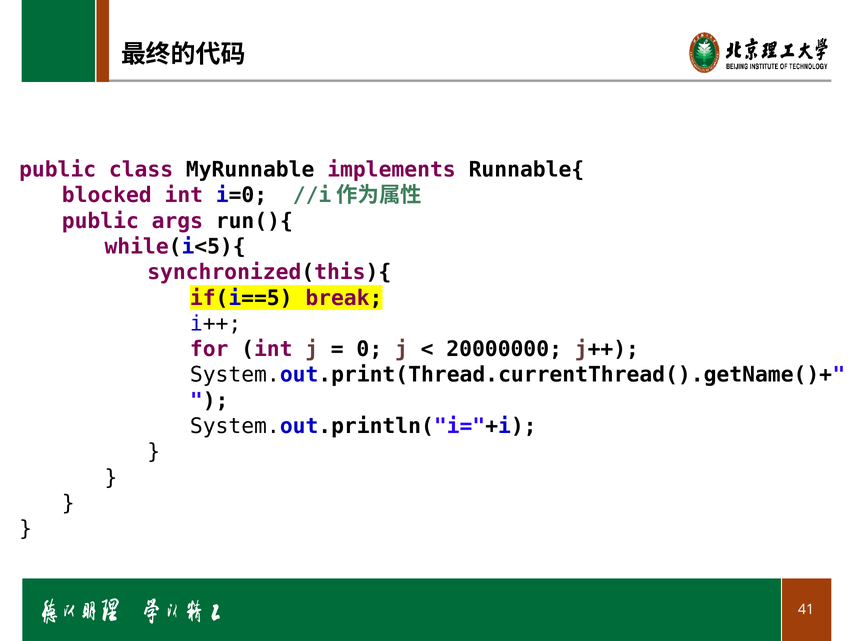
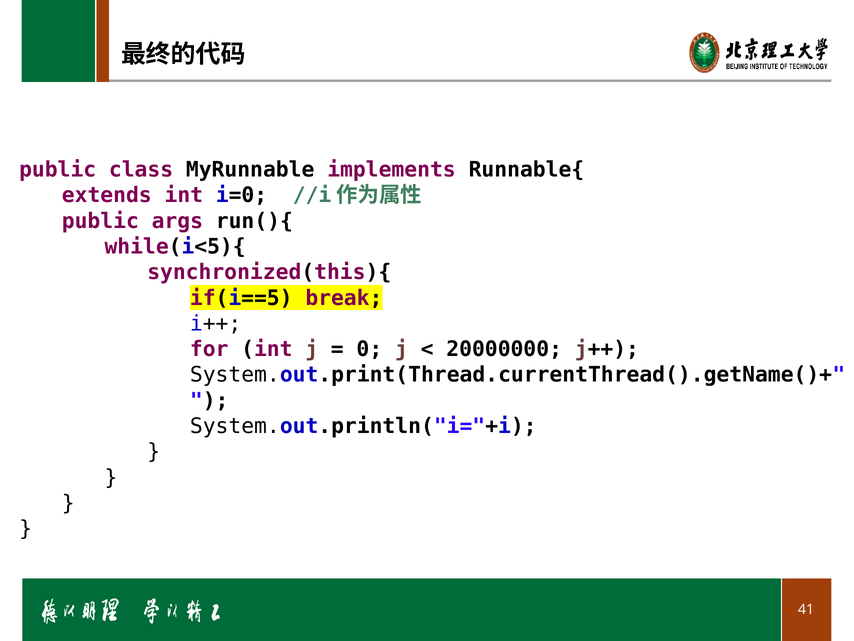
blocked: blocked -> extends
